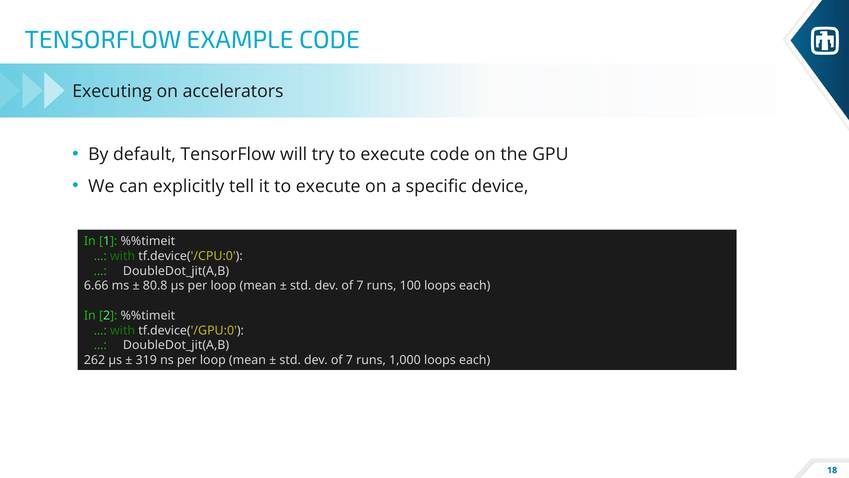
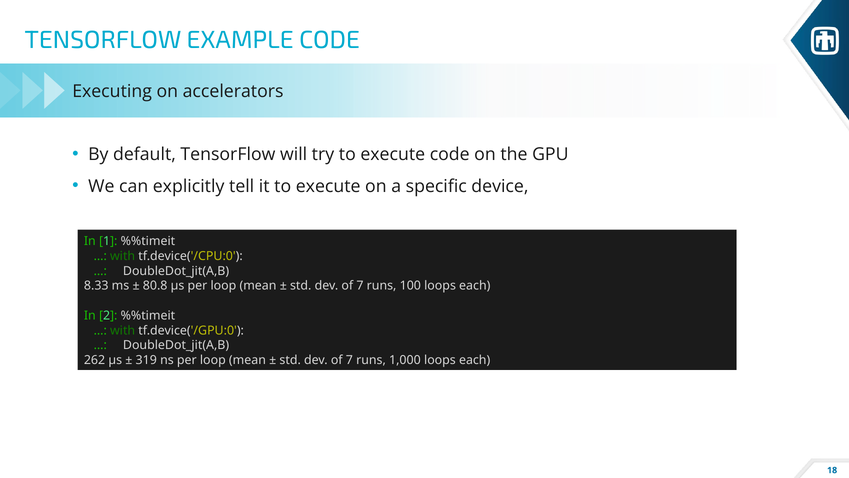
6.66: 6.66 -> 8.33
